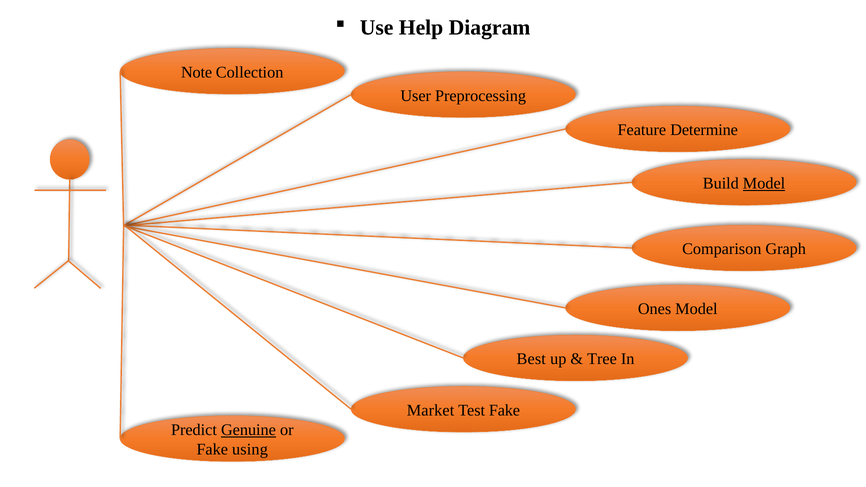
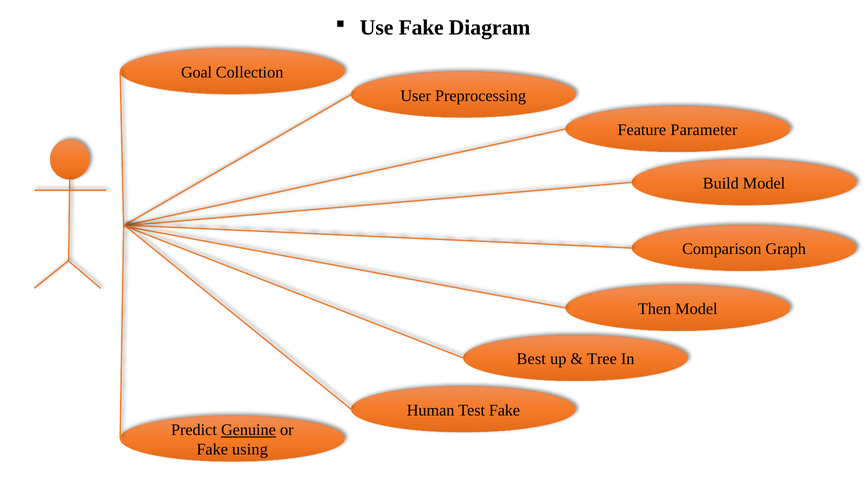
Use Help: Help -> Fake
Note: Note -> Goal
Determine: Determine -> Parameter
Model at (764, 183) underline: present -> none
Ones: Ones -> Then
Market: Market -> Human
